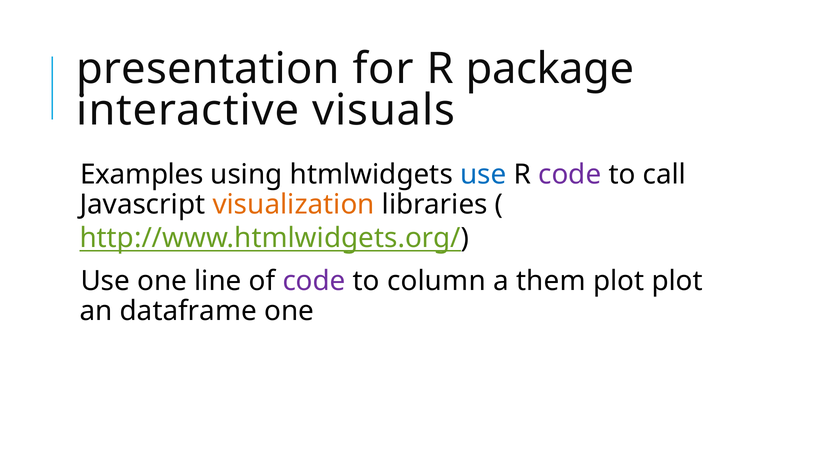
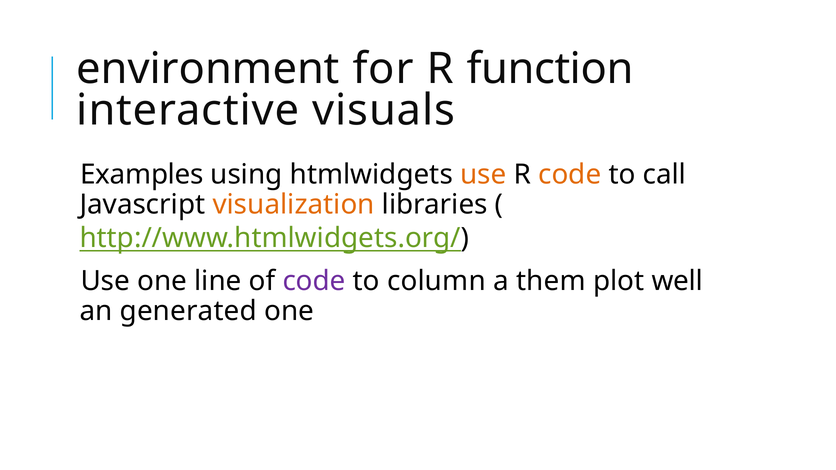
presentation: presentation -> environment
package: package -> function
use at (483, 175) colour: blue -> orange
code at (570, 175) colour: purple -> orange
plot plot: plot -> well
dataframe: dataframe -> generated
